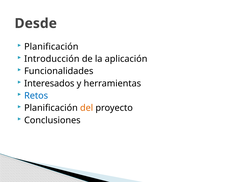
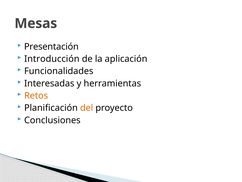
Desde: Desde -> Mesas
Planificación at (51, 46): Planificación -> Presentación
Interesados: Interesados -> Interesadas
Retos colour: blue -> orange
